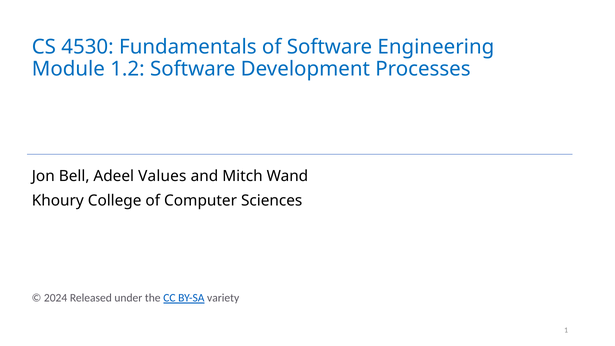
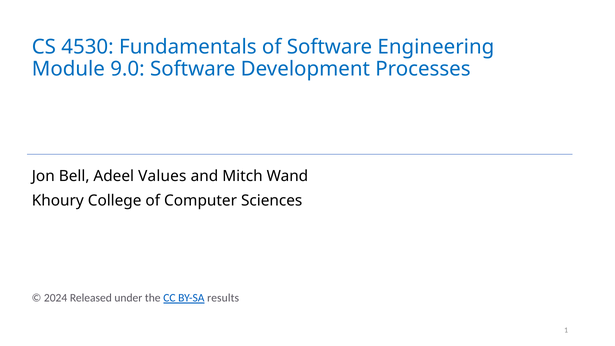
1.2: 1.2 -> 9.0
variety: variety -> results
